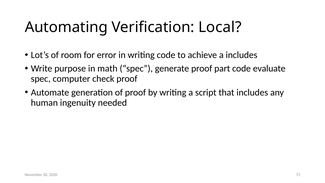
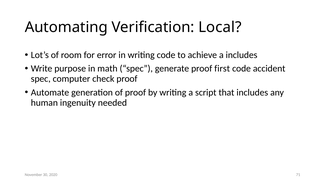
part: part -> first
evaluate: evaluate -> accident
